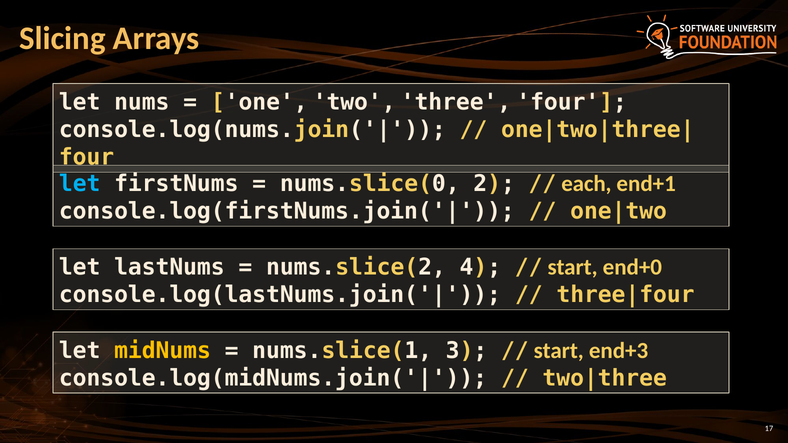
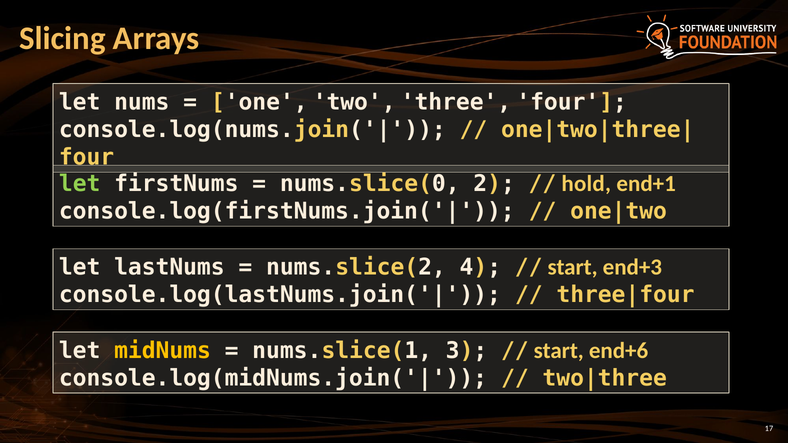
let at (80, 184) colour: light blue -> light green
each: each -> hold
end+0: end+0 -> end+3
end+3: end+3 -> end+6
